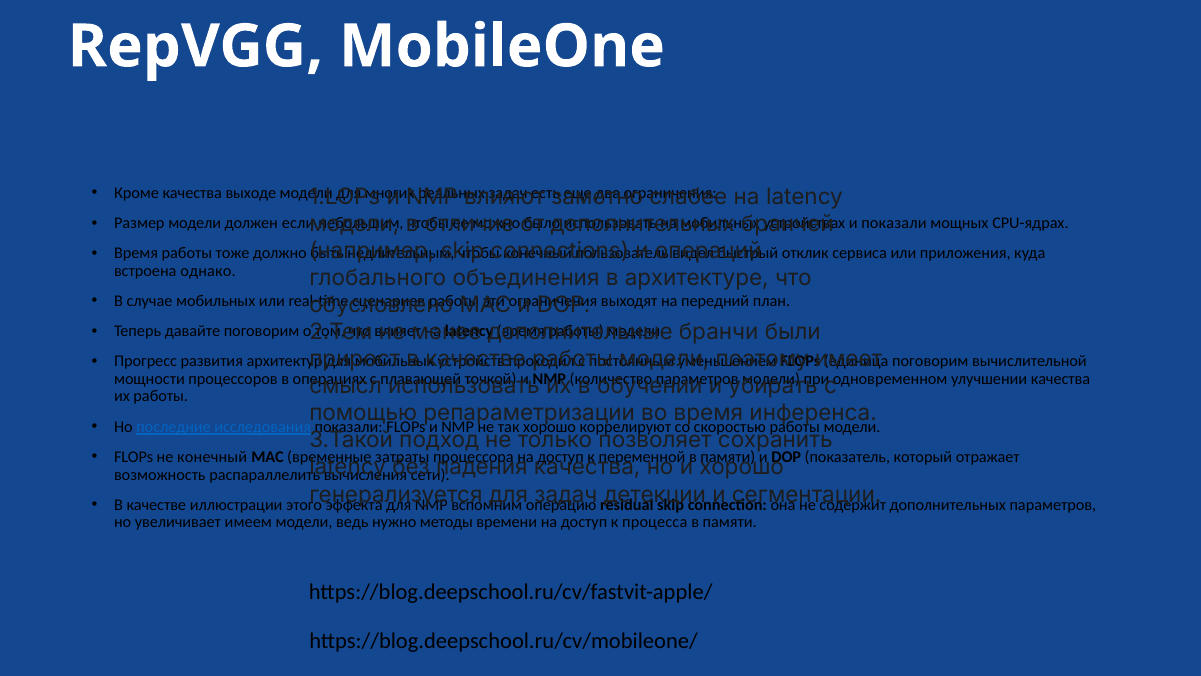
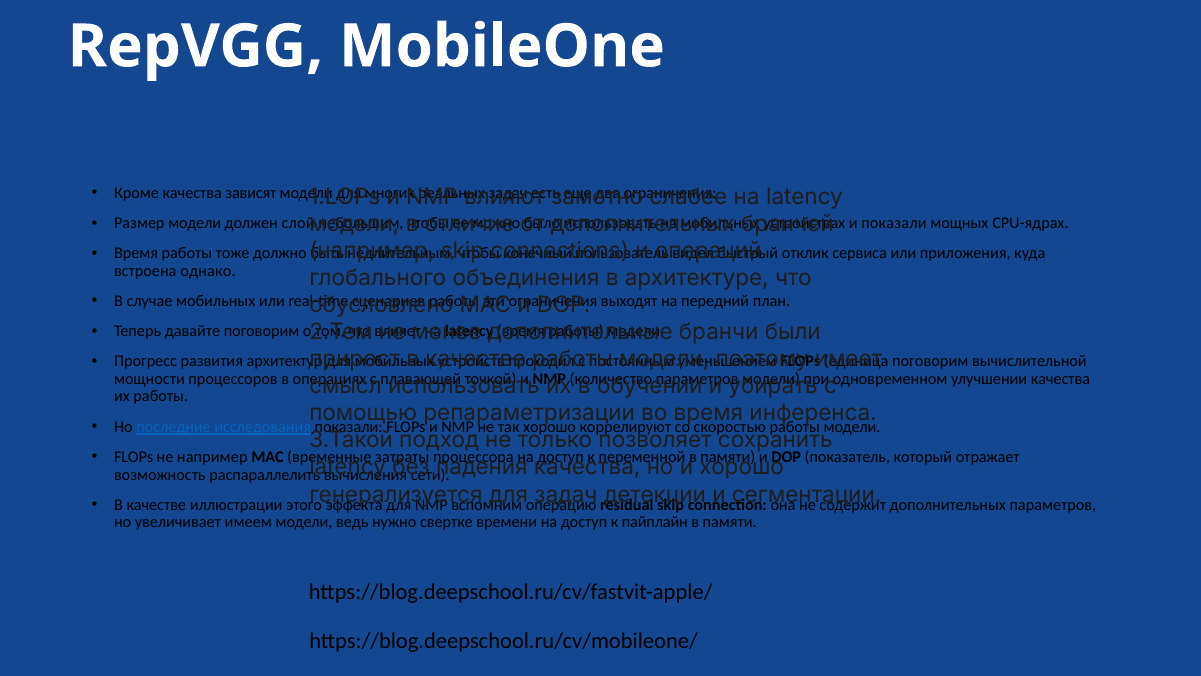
выходе: выходе -> зависят
если: если -> слой
не конечный: конечный -> например
методы: методы -> свертке
процесса: процесса -> пайплайн
